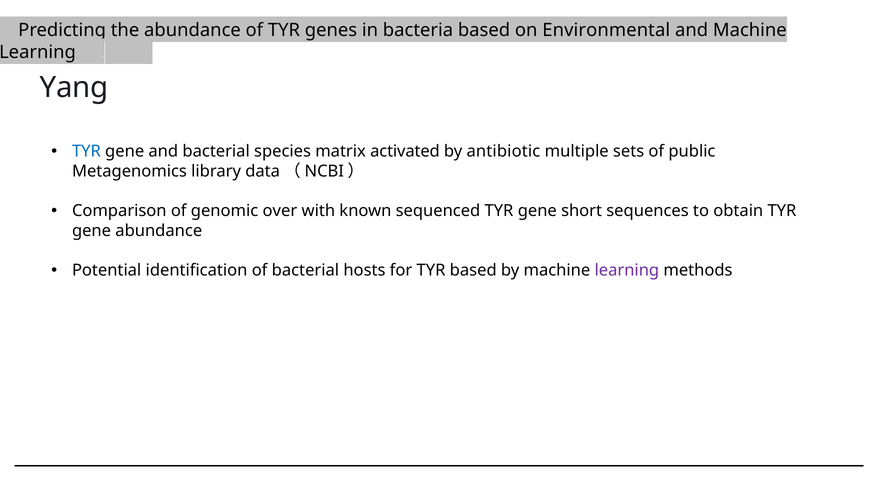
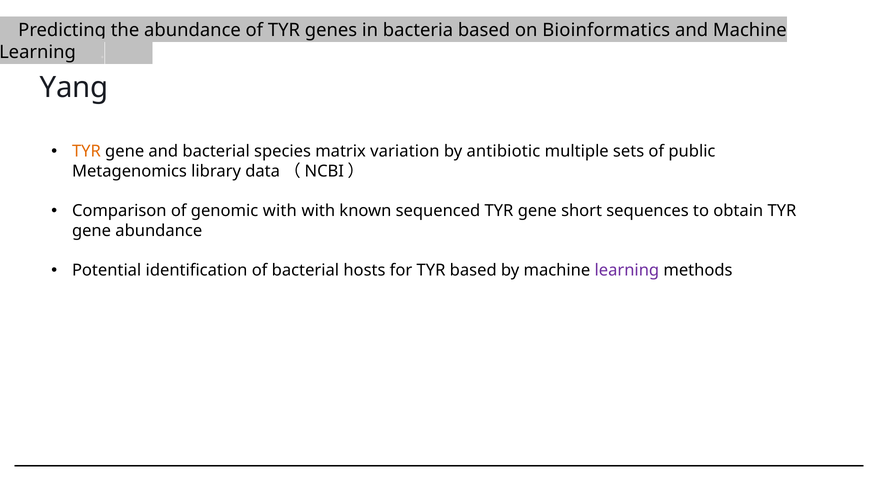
Environmental: Environmental -> Bioinformatics
TYR at (86, 152) colour: blue -> orange
activated: activated -> variation
genomic over: over -> with
